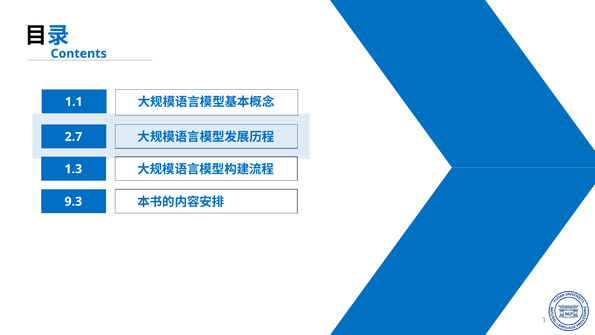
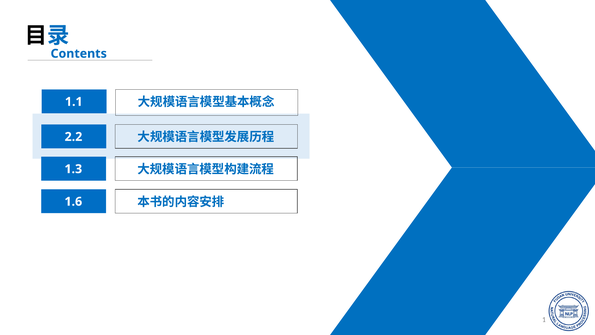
2.7: 2.7 -> 2.2
9.3: 9.3 -> 1.6
